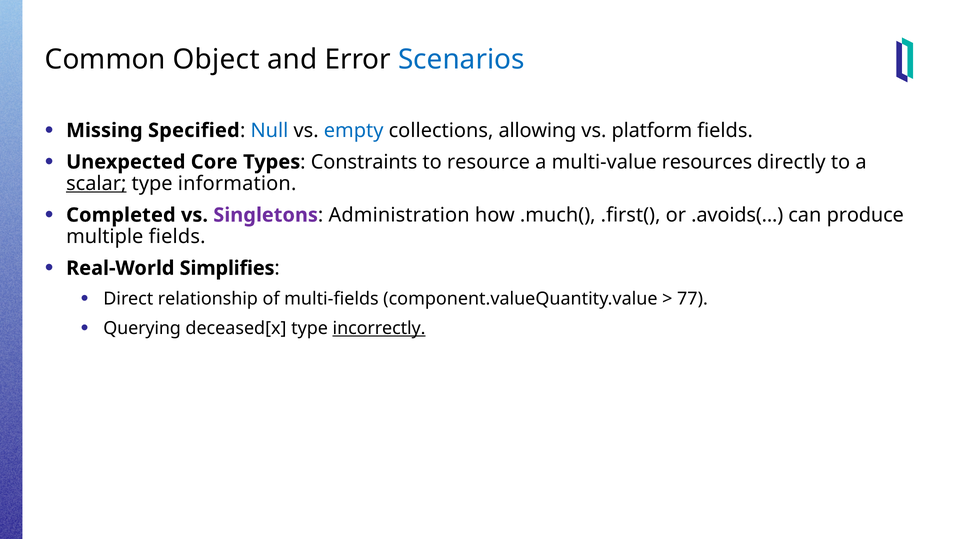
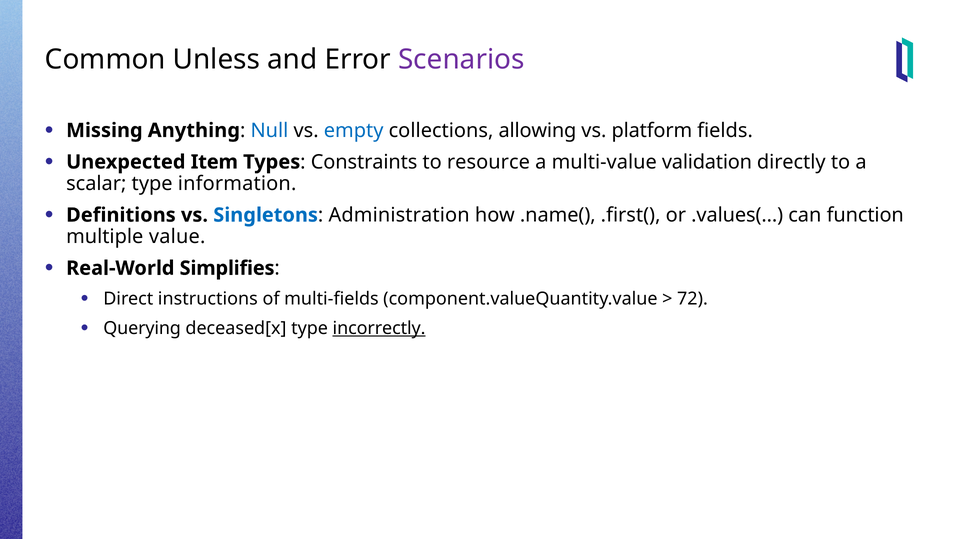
Object: Object -> Unless
Scenarios colour: blue -> purple
Specified: Specified -> Anything
Core: Core -> Item
resources: resources -> validation
scalar underline: present -> none
Completed: Completed -> Definitions
Singletons colour: purple -> blue
.much(: .much( -> .name(
.avoids(: .avoids( -> .values(
produce: produce -> function
multiple fields: fields -> value
relationship: relationship -> instructions
77: 77 -> 72
